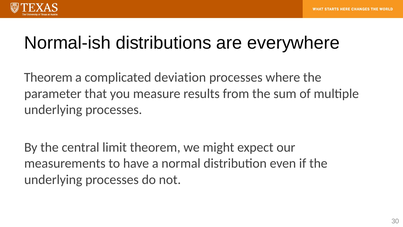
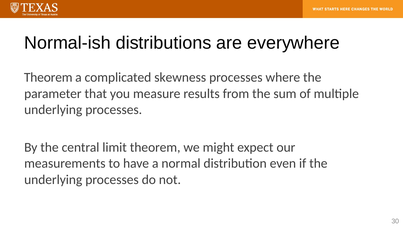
deviation: deviation -> skewness
